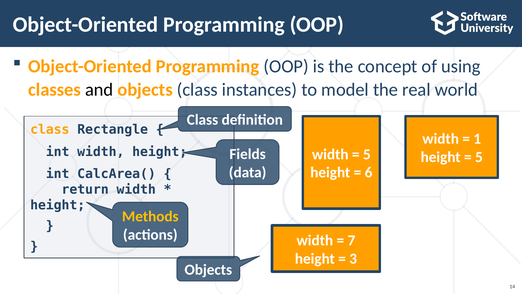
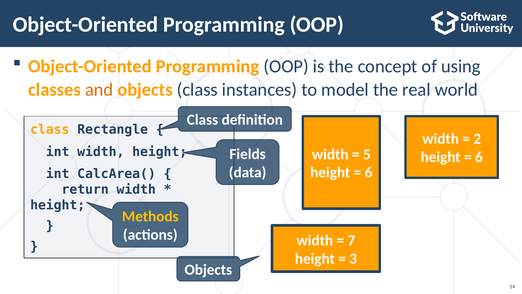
and colour: black -> orange
1: 1 -> 2
5 at (479, 157): 5 -> 6
